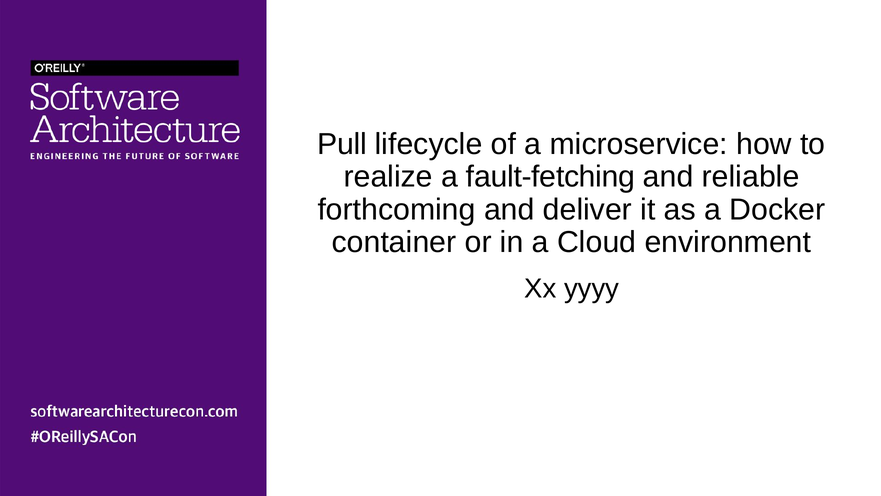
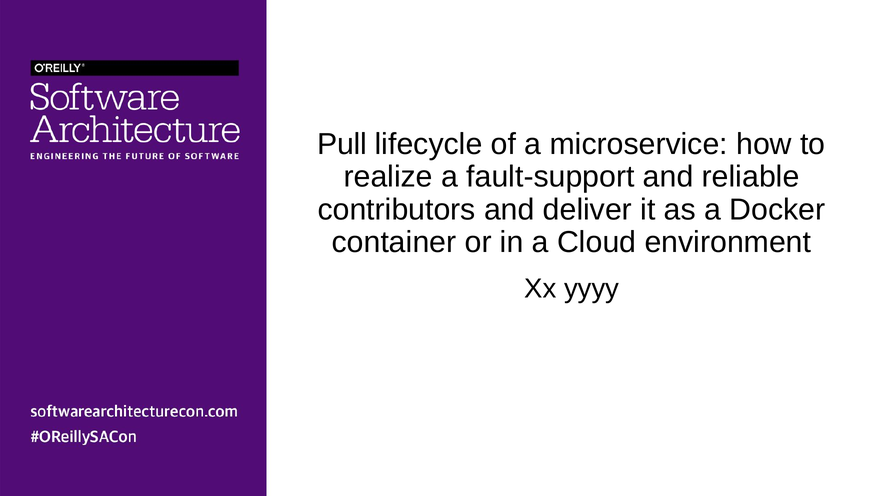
fault-fetching: fault-fetching -> fault-support
forthcoming: forthcoming -> contributors
